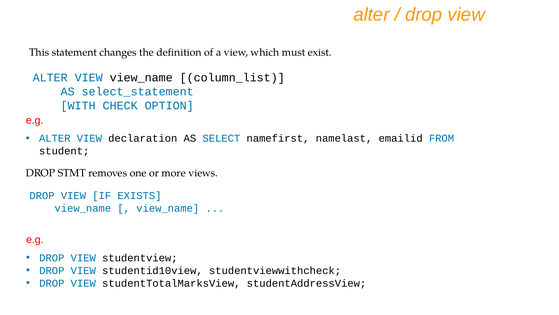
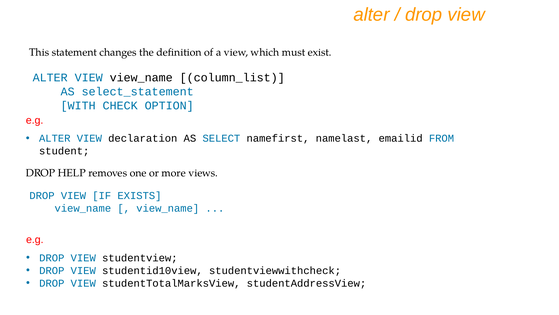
STMT: STMT -> HELP
